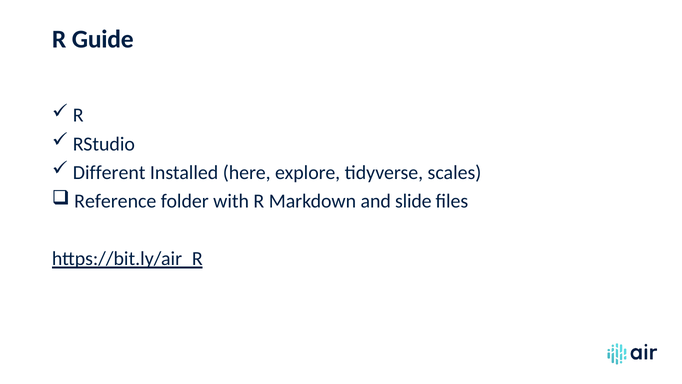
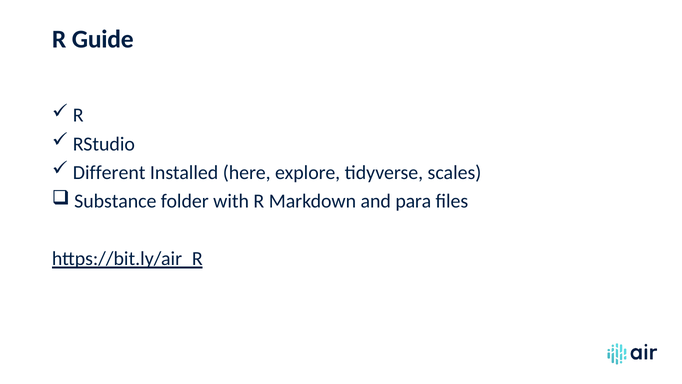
Reference: Reference -> Substance
slide: slide -> para
